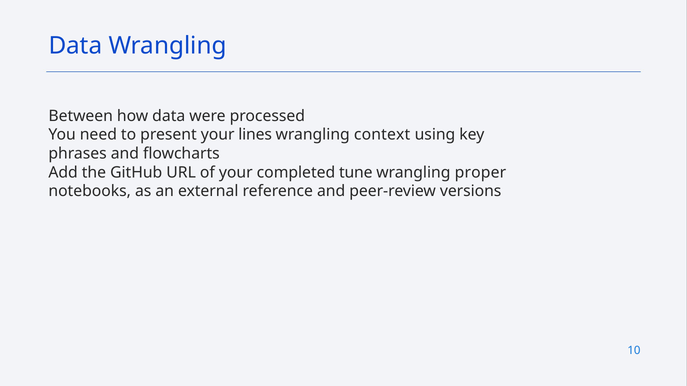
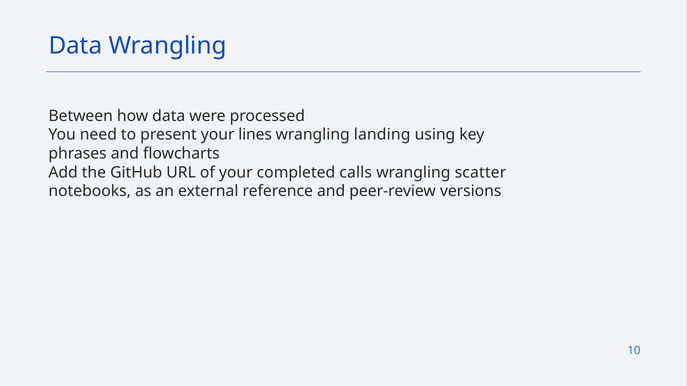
context: context -> landing
tune: tune -> calls
proper: proper -> scatter
